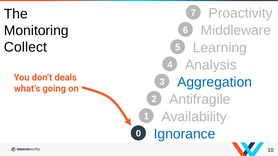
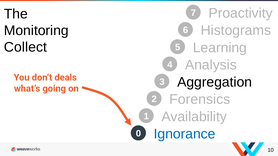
Middleware: Middleware -> Histograms
Aggregation colour: blue -> black
Antifragile: Antifragile -> Forensics
